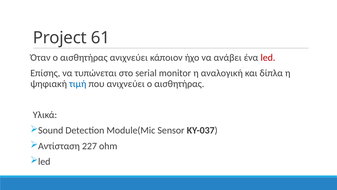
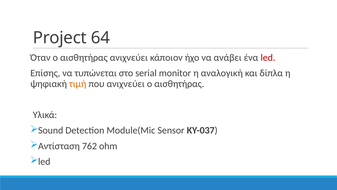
61: 61 -> 64
τιμή colour: blue -> orange
227: 227 -> 762
